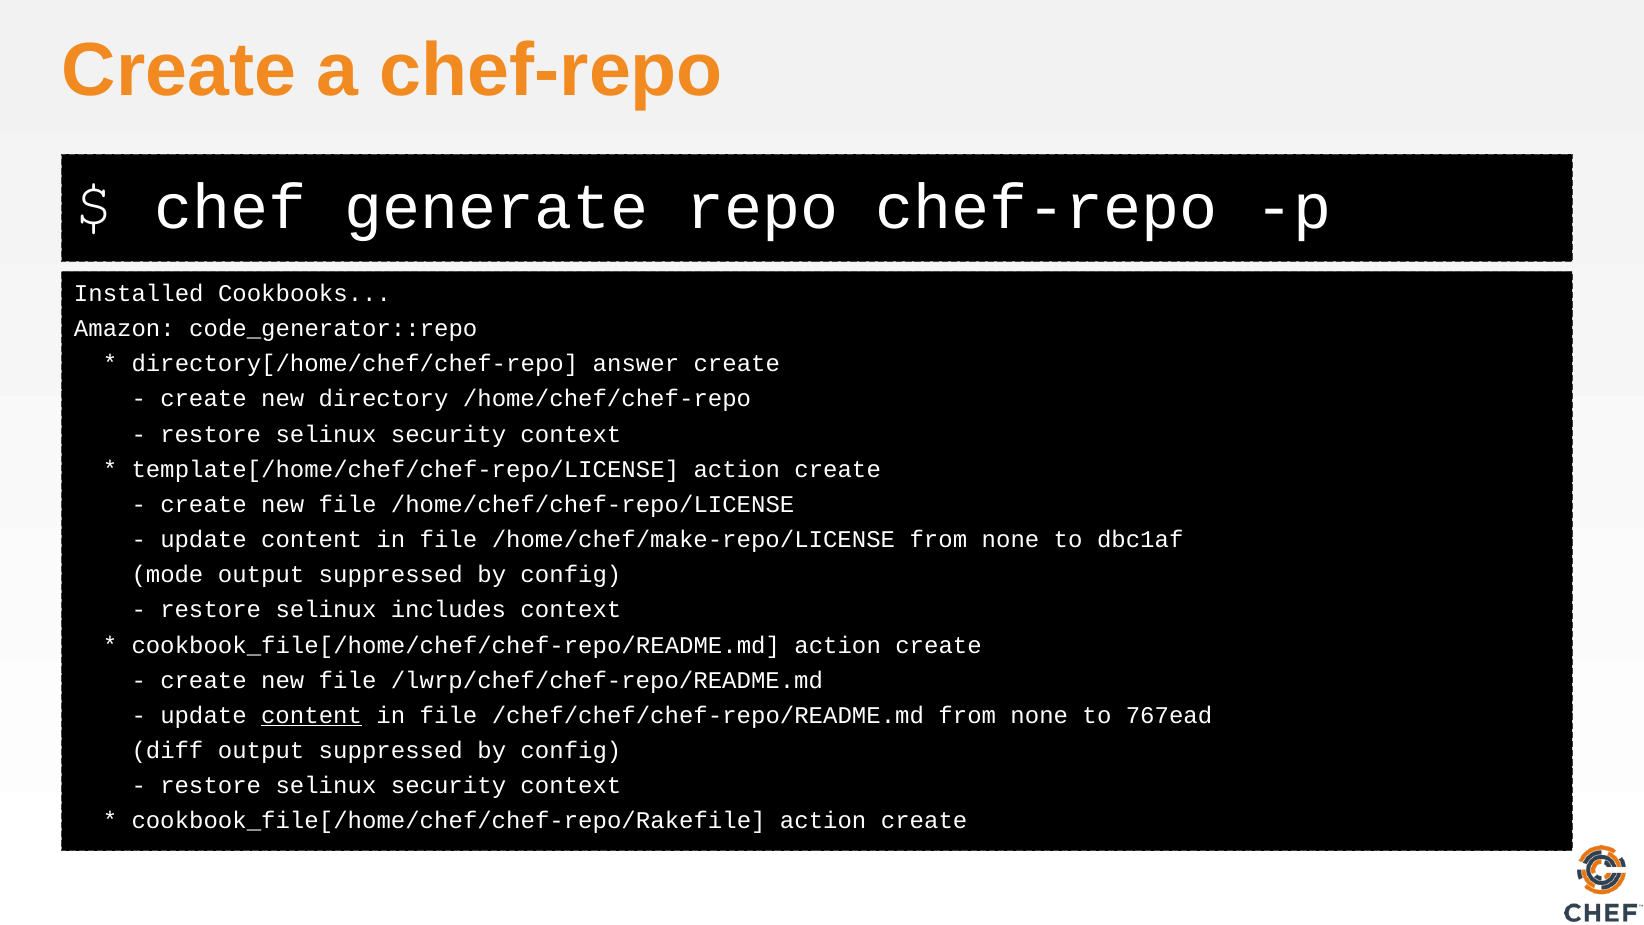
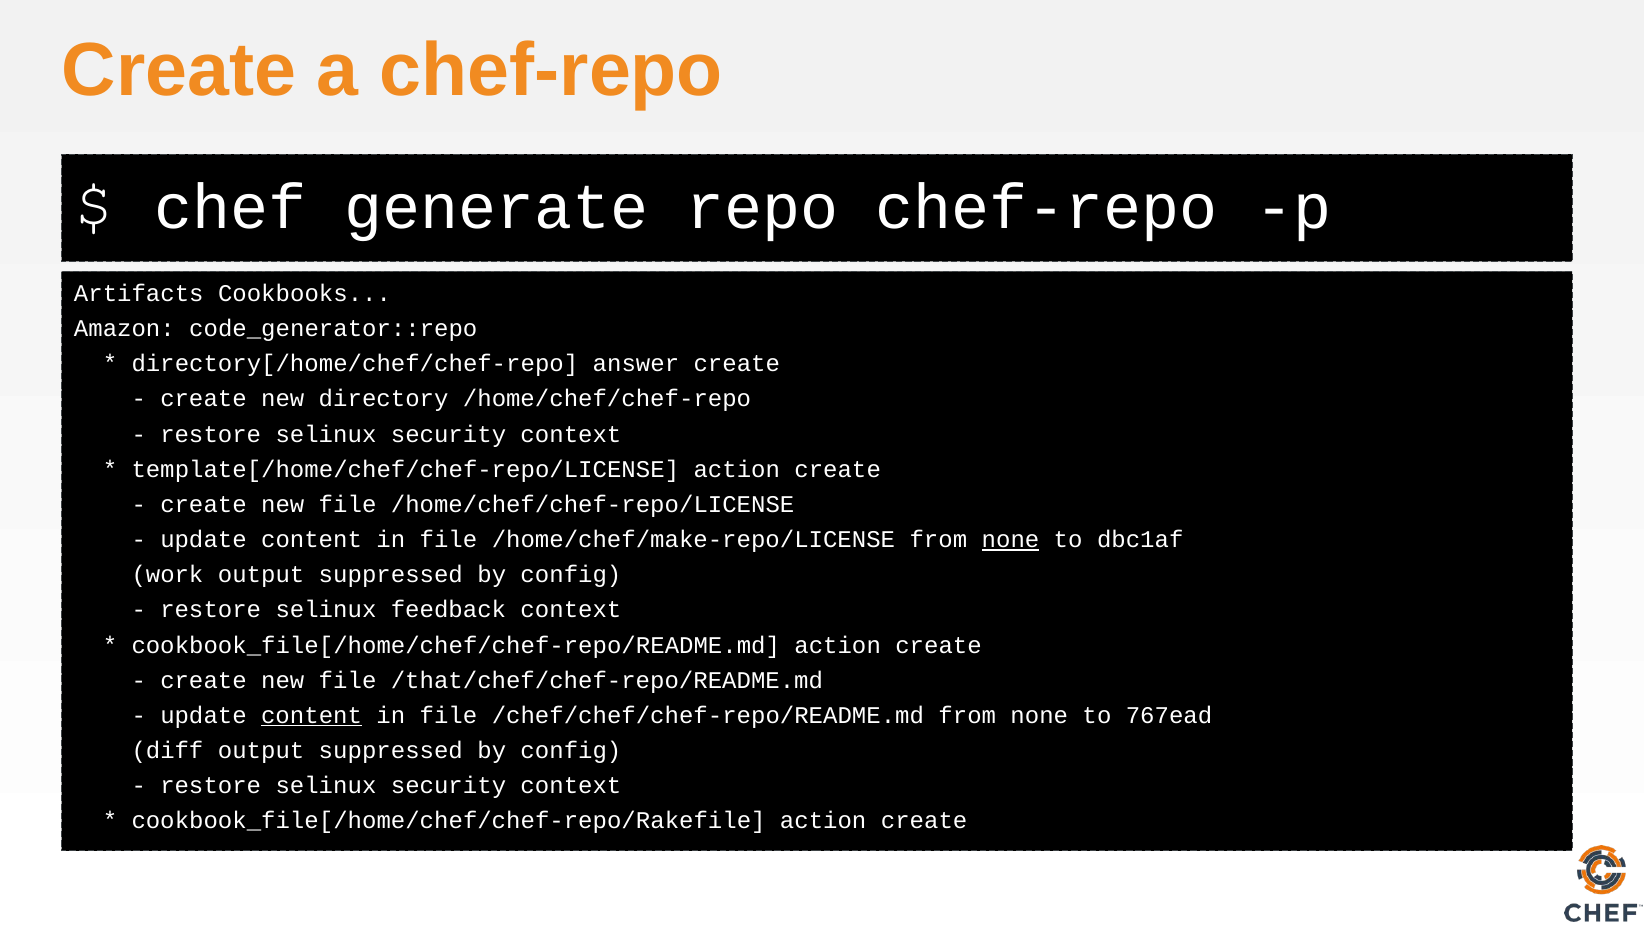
Installed: Installed -> Artifacts
none at (1011, 540) underline: none -> present
mode: mode -> work
includes: includes -> feedback
/lwrp/chef/chef-repo/README.md: /lwrp/chef/chef-repo/README.md -> /that/chef/chef-repo/README.md
